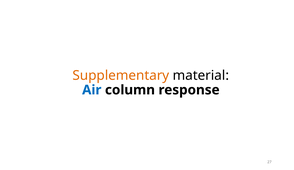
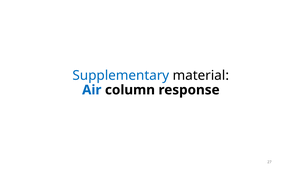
Supplementary colour: orange -> blue
